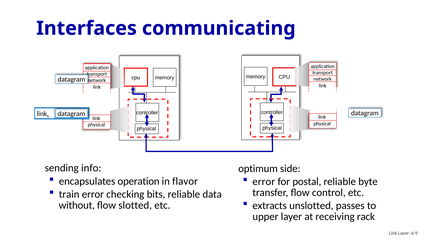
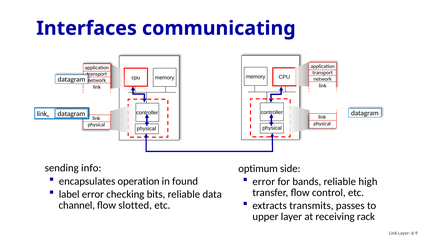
flavor: flavor -> found
postal: postal -> bands
byte: byte -> high
train: train -> label
unslotted: unslotted -> transmits
without: without -> channel
